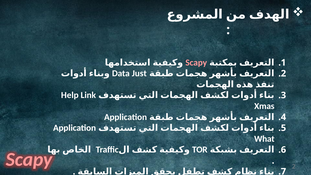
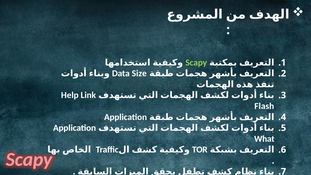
Scapy at (196, 63) colour: pink -> light green
Just: Just -> Size
Xmas: Xmas -> Flash
